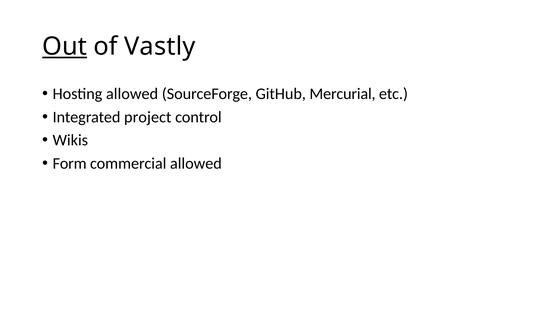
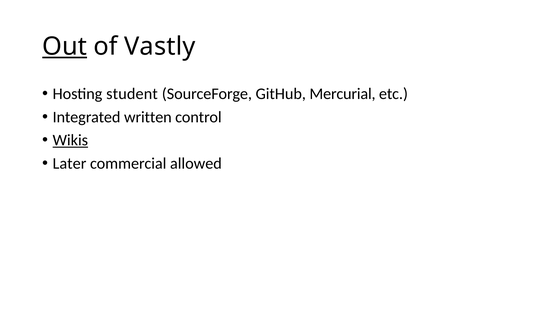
Hosting allowed: allowed -> student
project: project -> written
Wikis underline: none -> present
Form: Form -> Later
